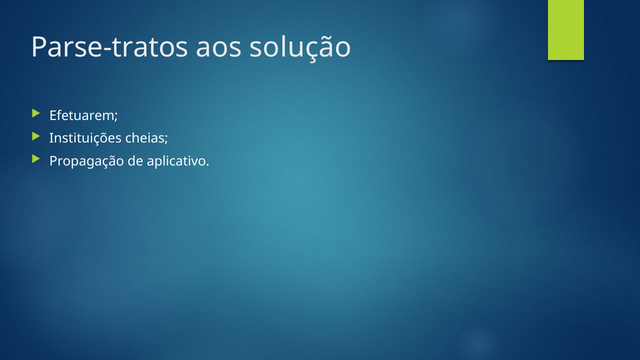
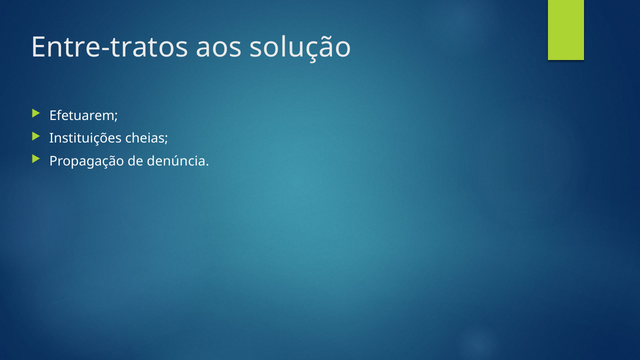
Parse-tratos: Parse-tratos -> Entre-tratos
aplicativo: aplicativo -> denúncia
